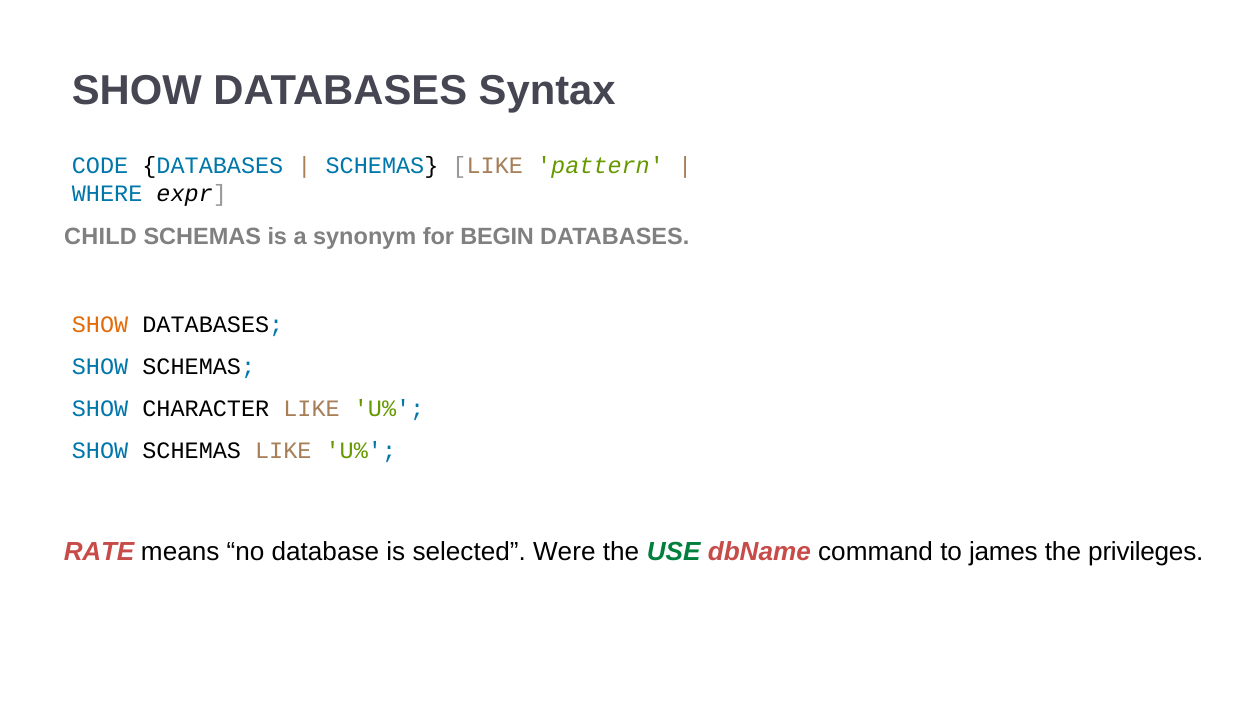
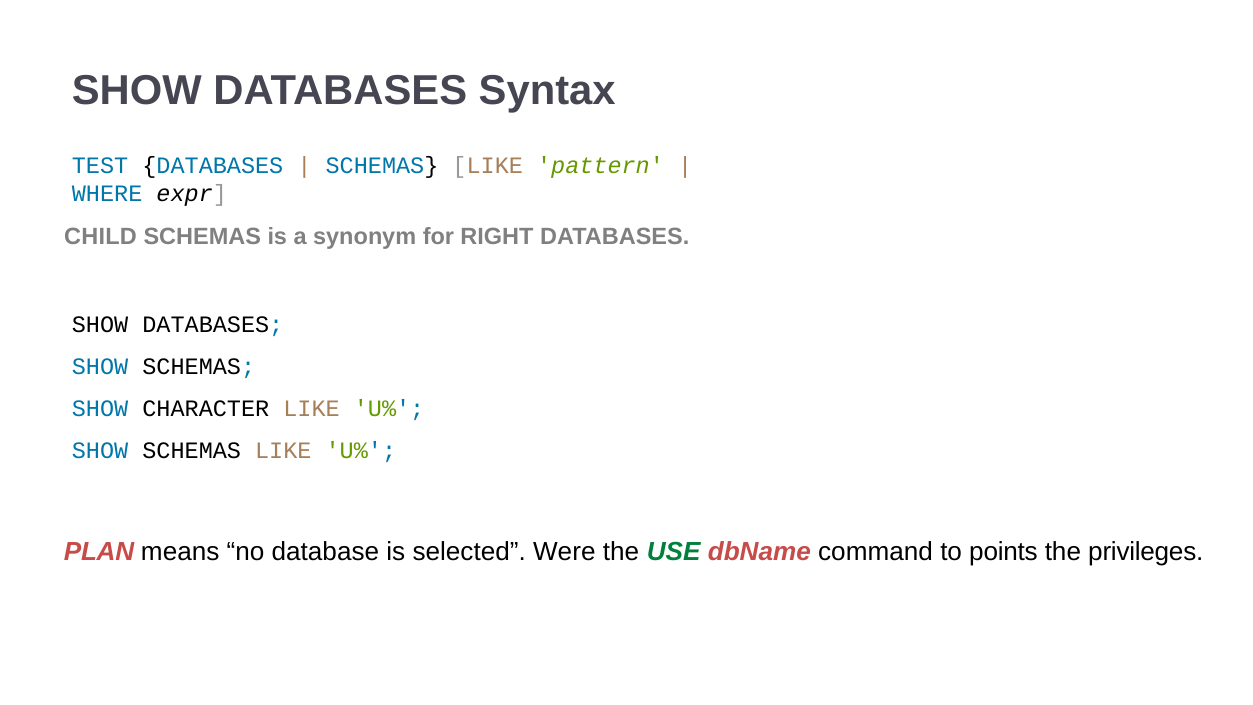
CODE: CODE -> TEST
BEGIN: BEGIN -> RIGHT
SHOW at (100, 324) colour: orange -> black
RATE: RATE -> PLAN
james: james -> points
